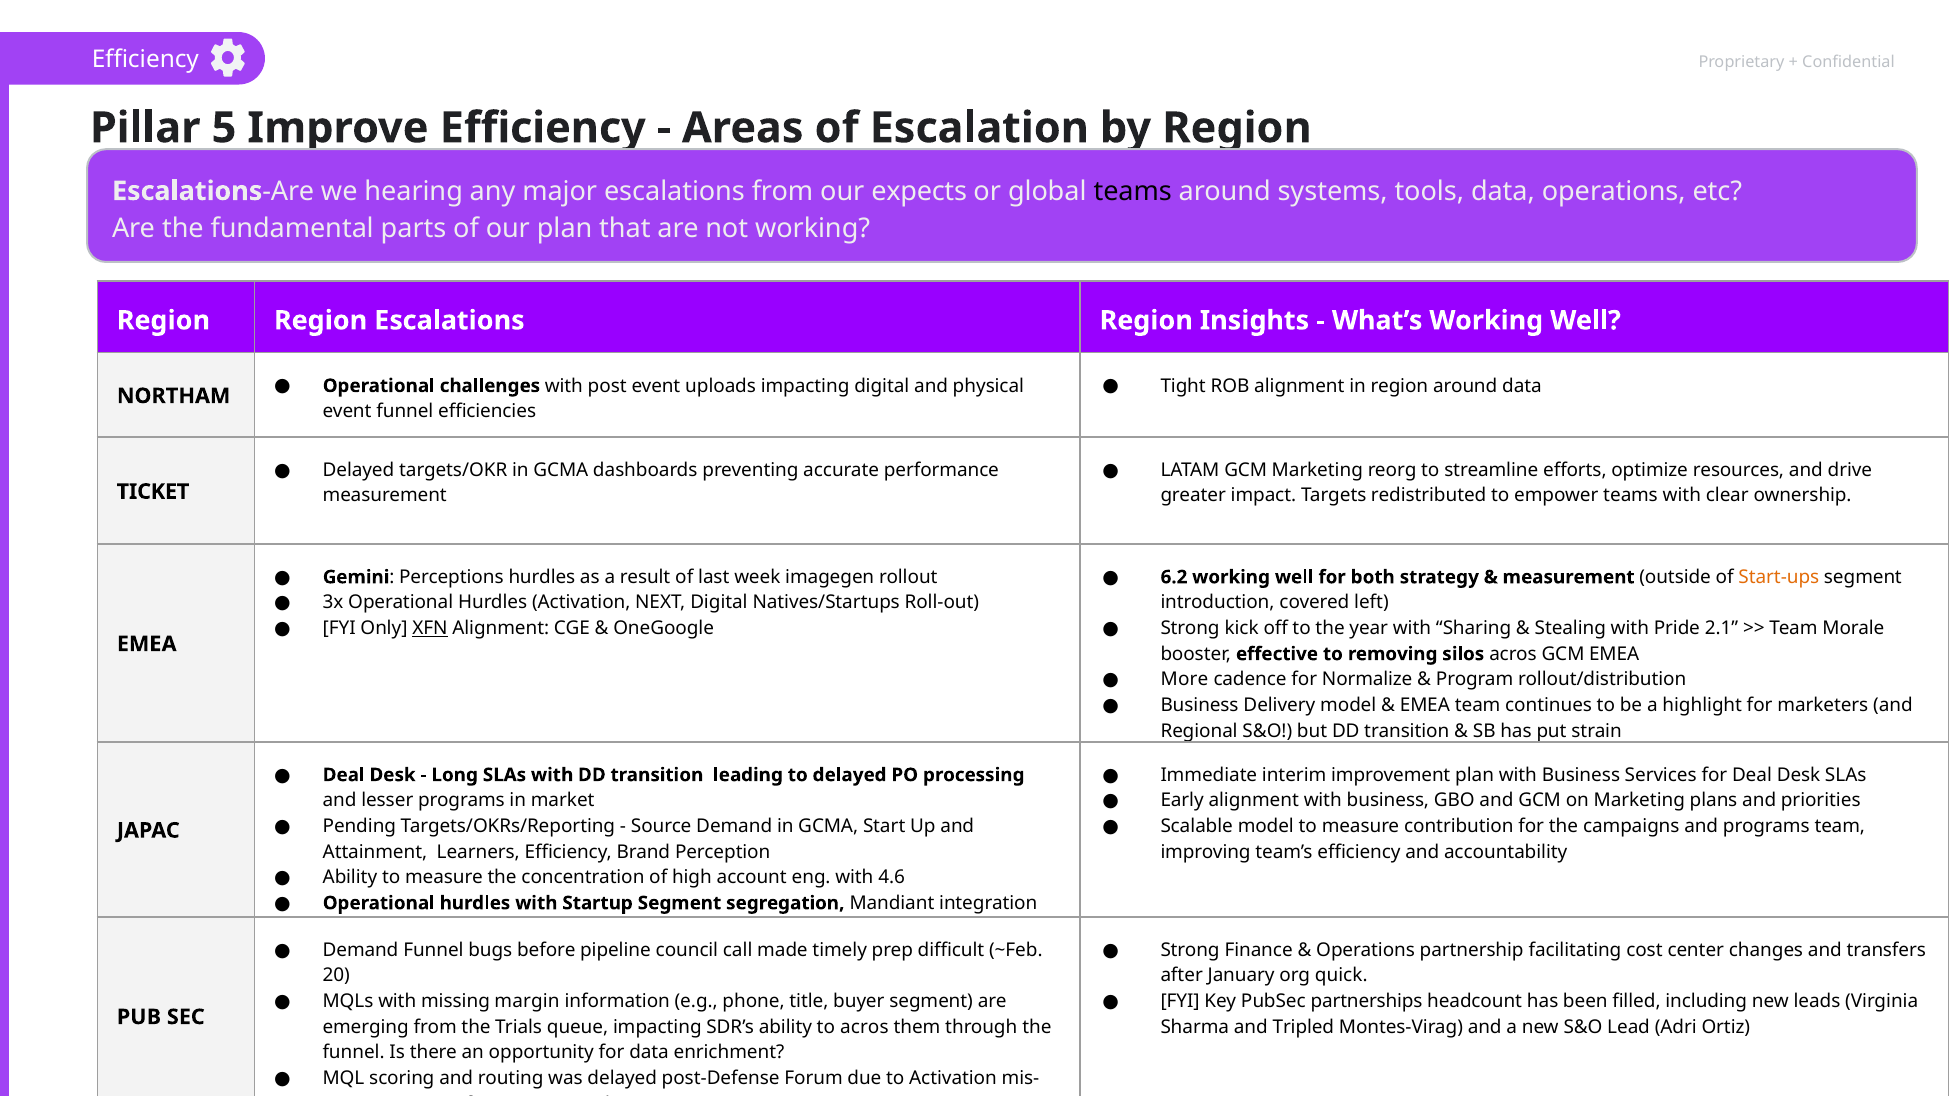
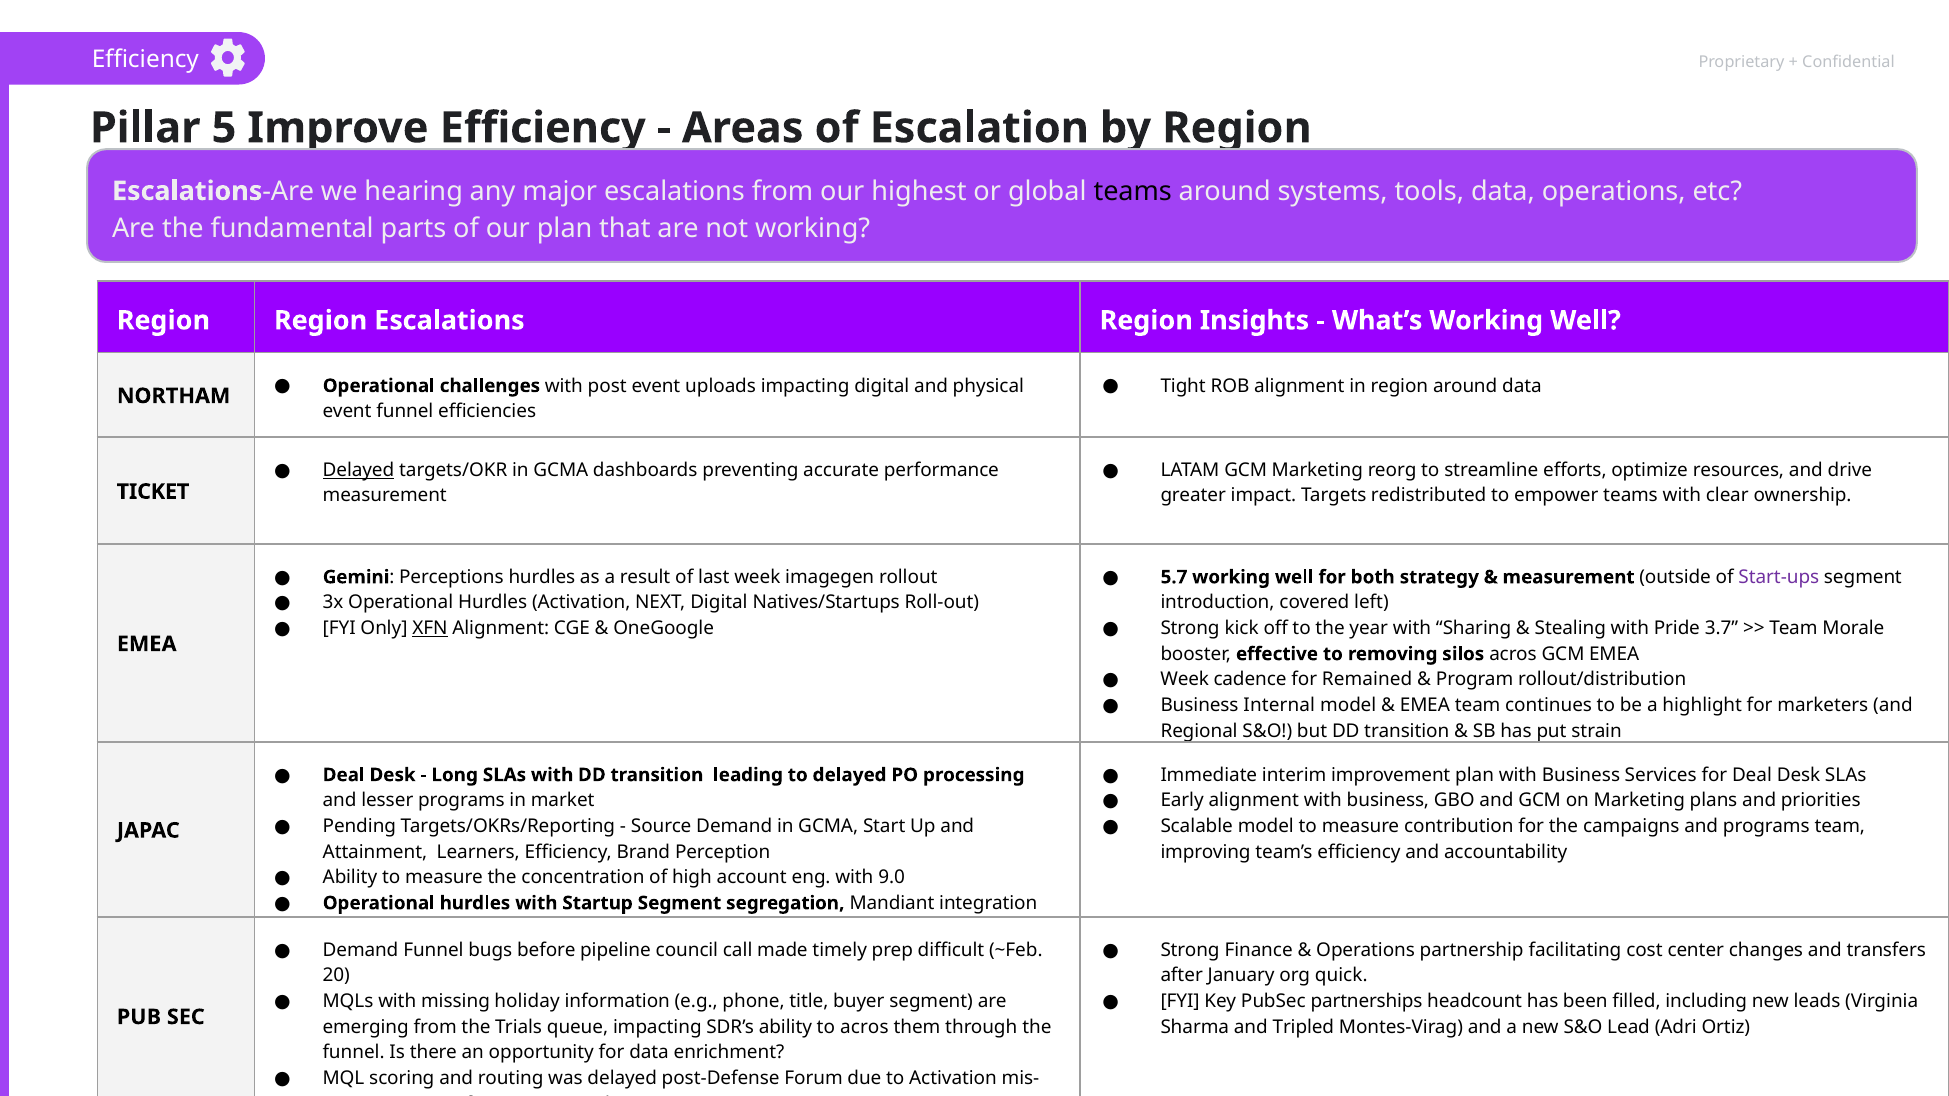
expects: expects -> highest
Delayed at (358, 470) underline: none -> present
6.2: 6.2 -> 5.7
Start-ups colour: orange -> purple
2.1: 2.1 -> 3.7
More at (1184, 680): More -> Week
Normalize: Normalize -> Remained
Business Delivery: Delivery -> Internal
4.6: 4.6 -> 9.0
margin: margin -> holiday
